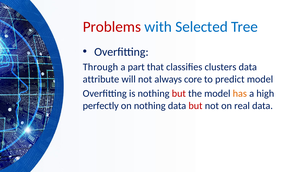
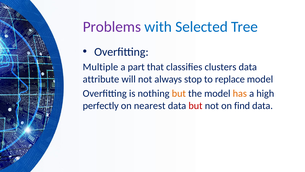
Problems colour: red -> purple
Through: Through -> Multiple
core: core -> stop
predict: predict -> replace
but at (179, 93) colour: red -> orange
on nothing: nothing -> nearest
real: real -> find
